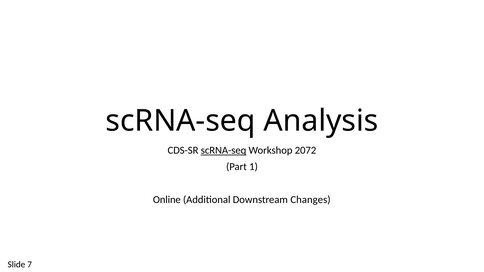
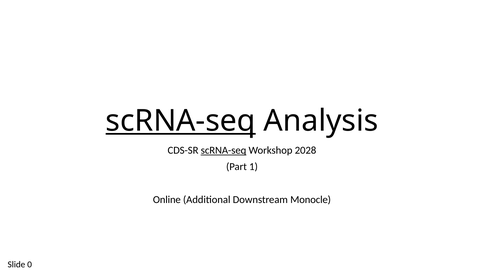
scRNA-seq at (181, 121) underline: none -> present
2072: 2072 -> 2028
Changes: Changes -> Monocle
7: 7 -> 0
